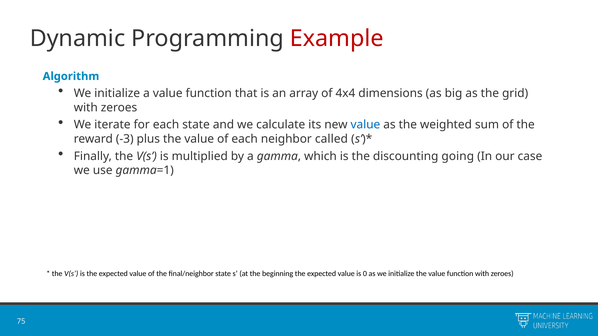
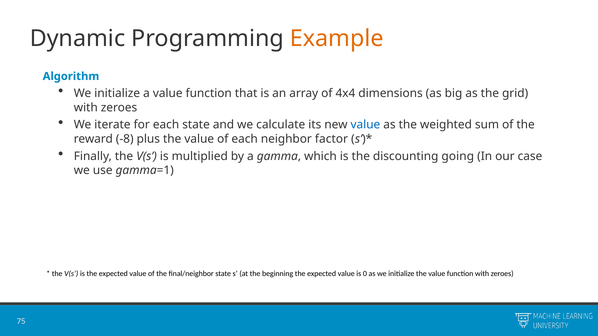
Example colour: red -> orange
-3: -3 -> -8
called: called -> factor
